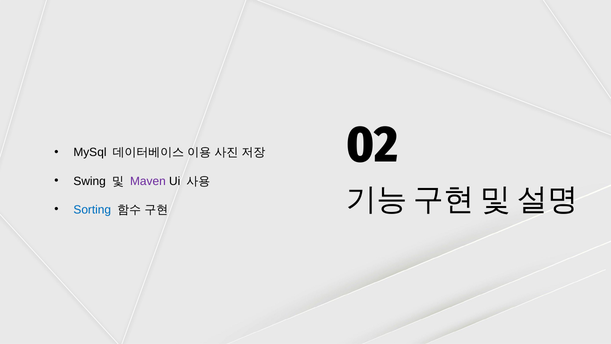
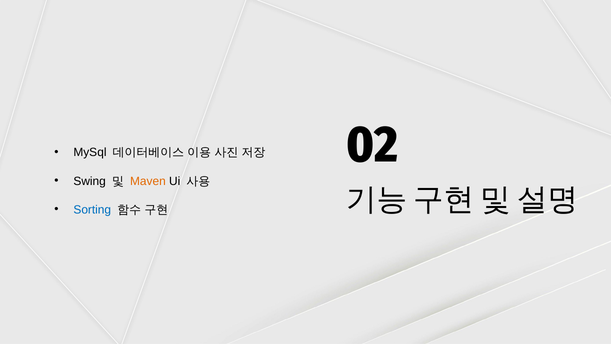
Maven colour: purple -> orange
